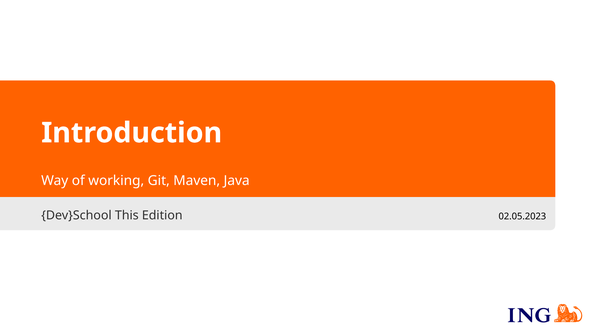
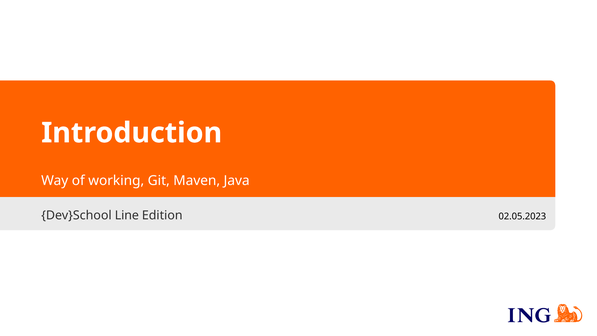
This: This -> Line
